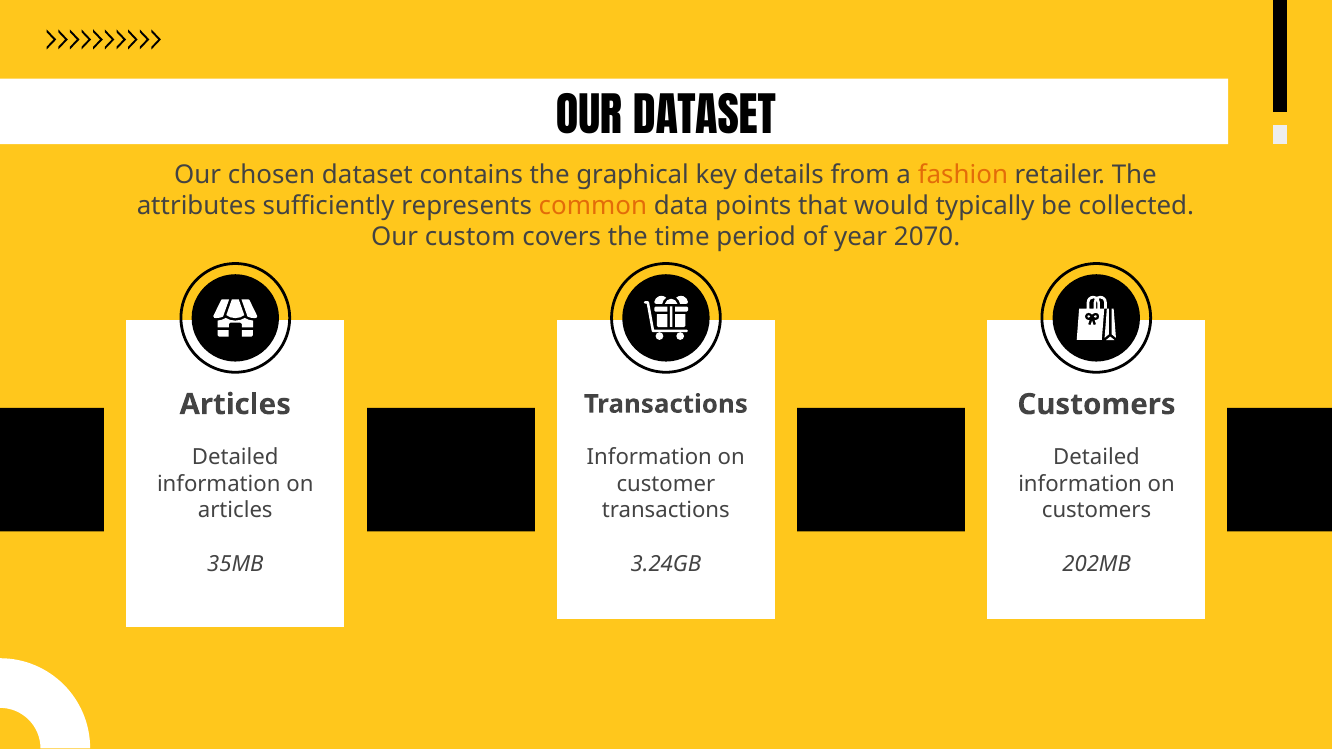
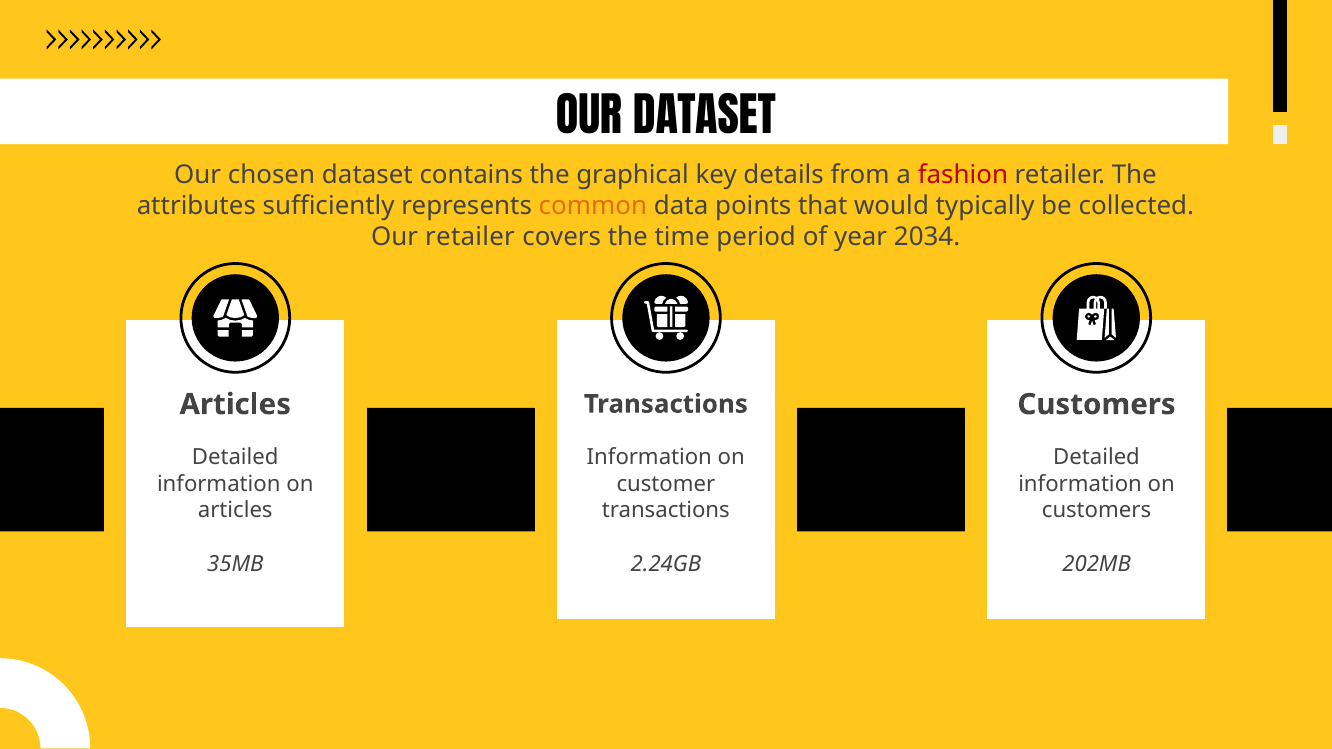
fashion colour: orange -> red
Our custom: custom -> retailer
2070: 2070 -> 2034
3.24GB: 3.24GB -> 2.24GB
